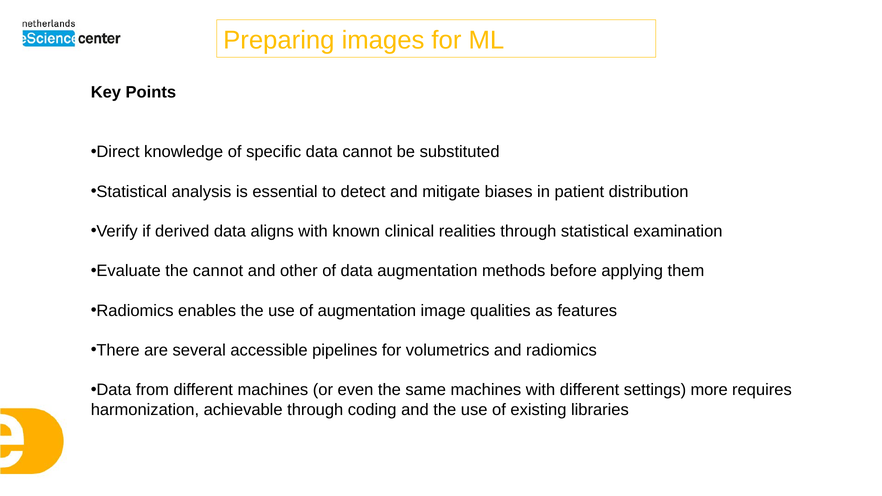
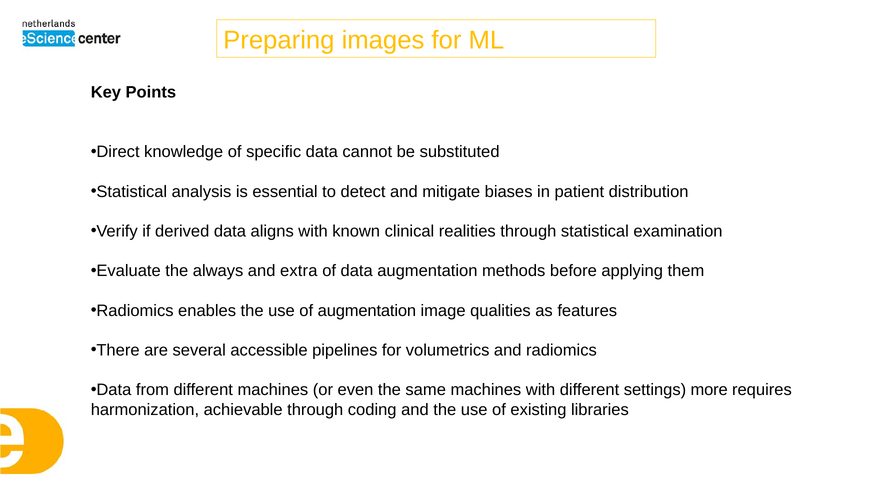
the cannot: cannot -> always
other: other -> extra
